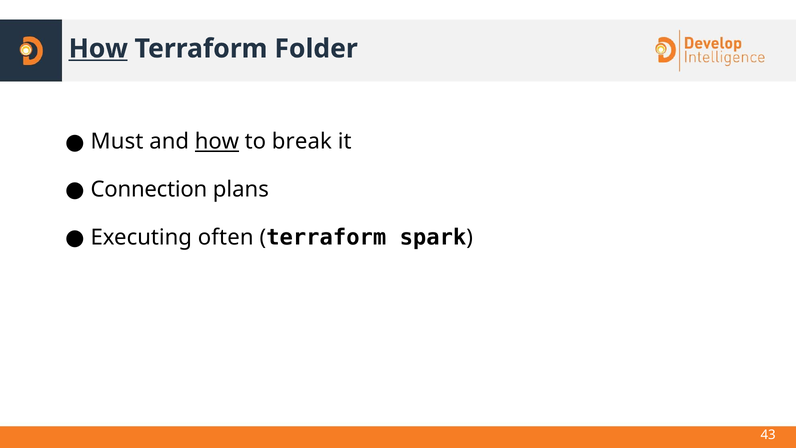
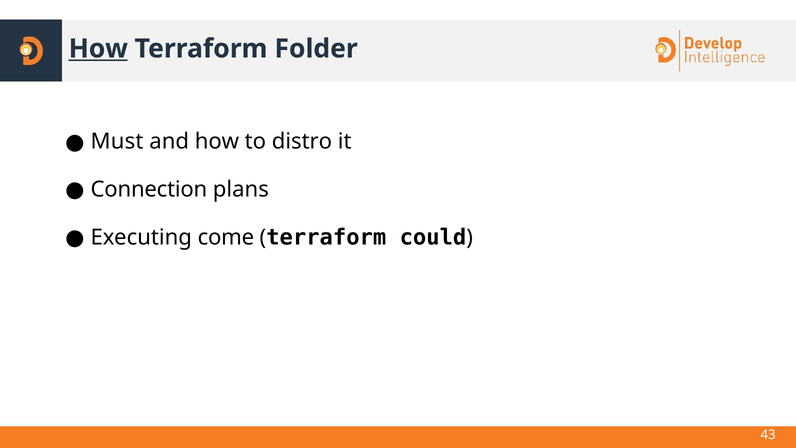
how at (217, 142) underline: present -> none
break: break -> distro
often: often -> come
spark: spark -> could
